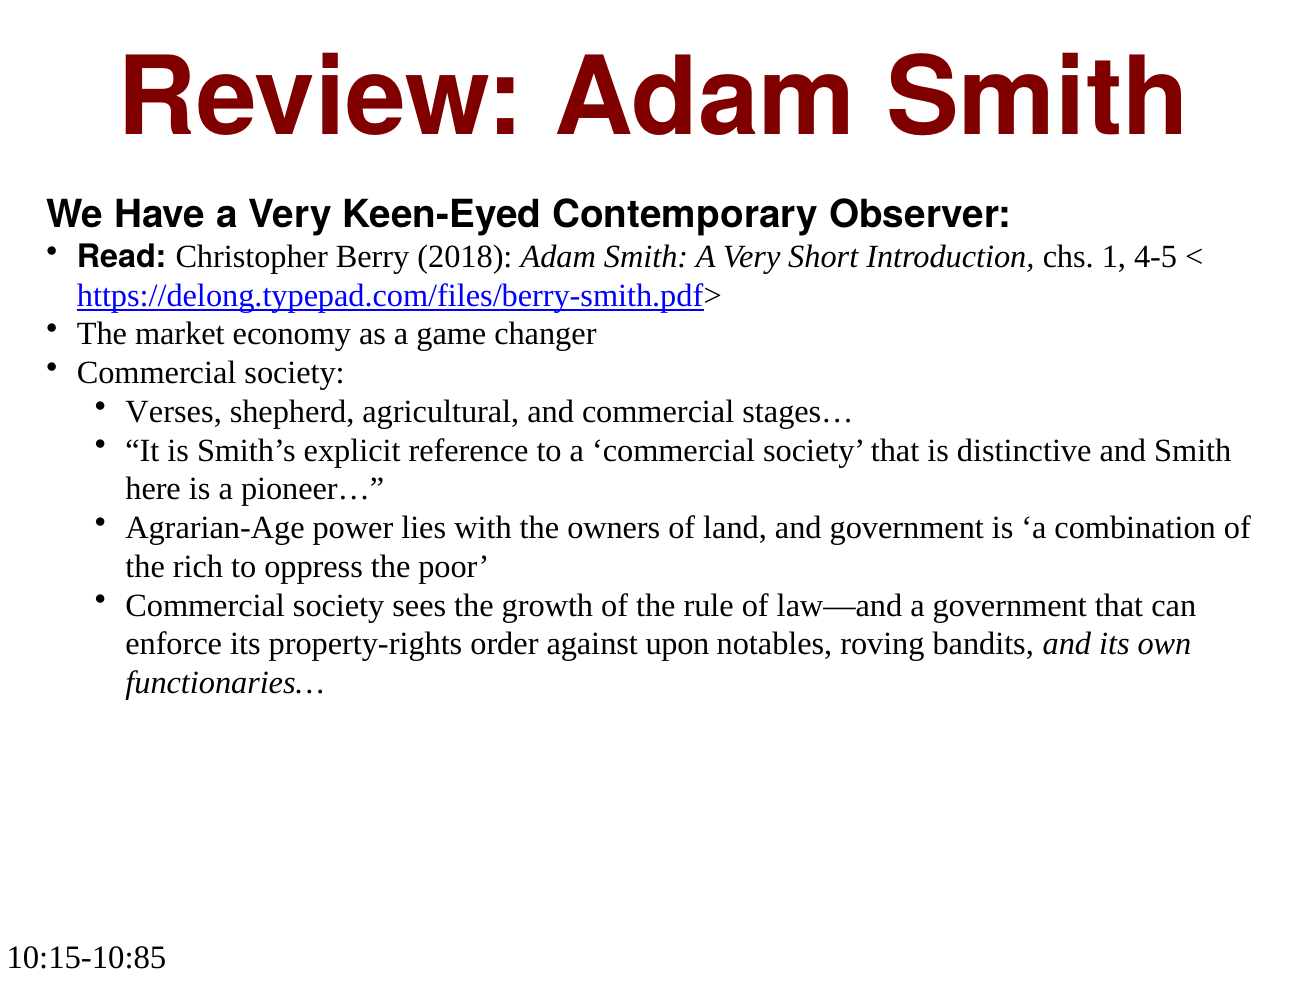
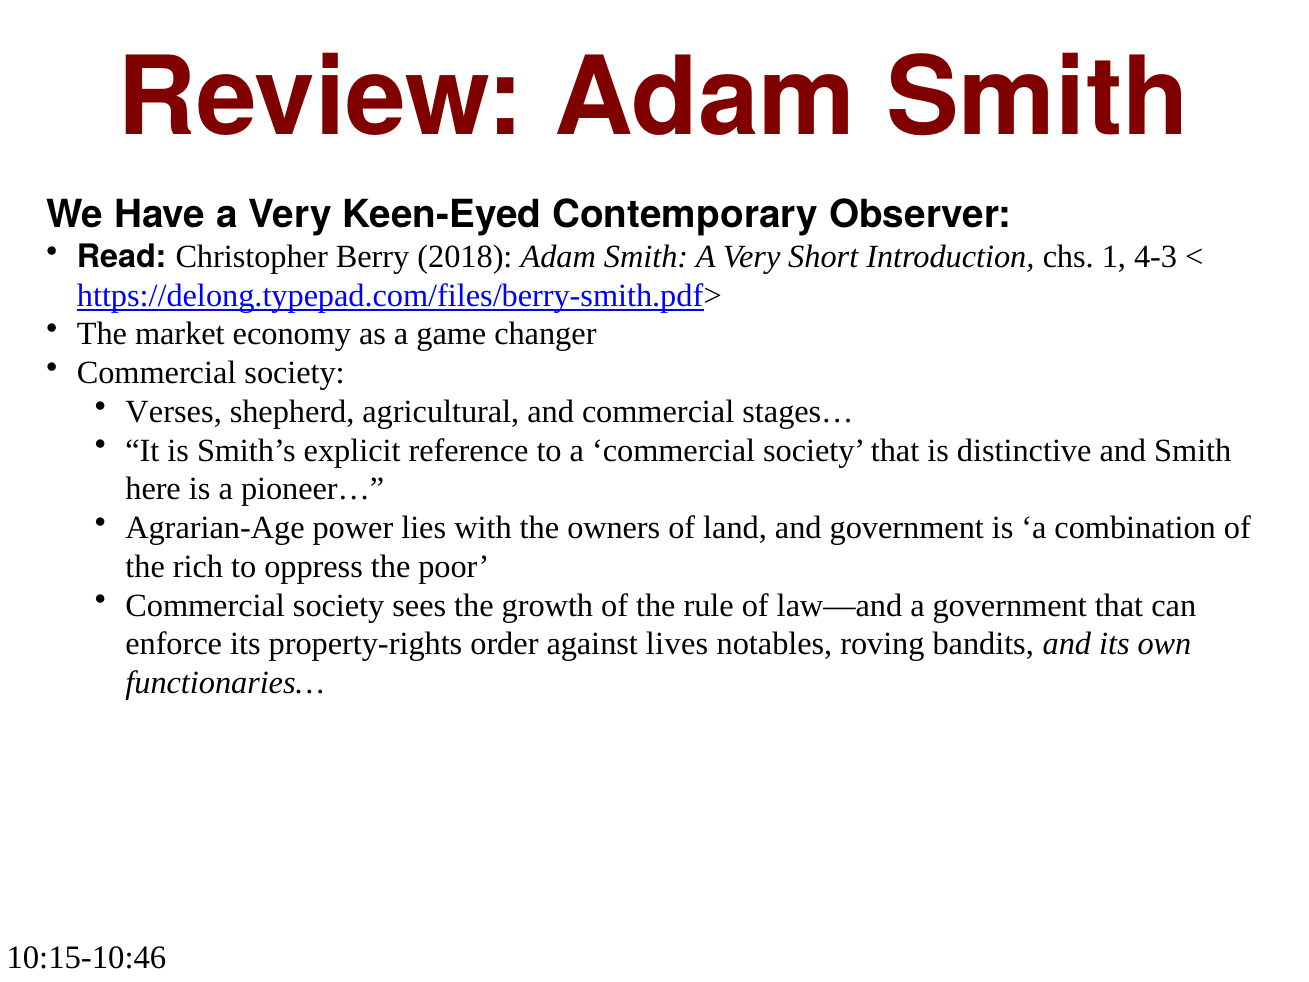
4-5: 4-5 -> 4-3
upon: upon -> lives
10:15-10:85: 10:15-10:85 -> 10:15-10:46
